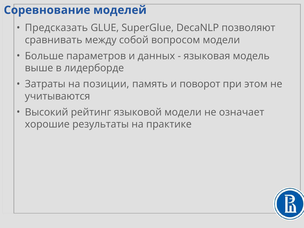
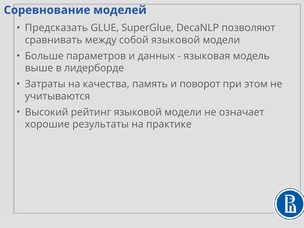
собой вопросом: вопросом -> языковой
позиции: позиции -> качества
